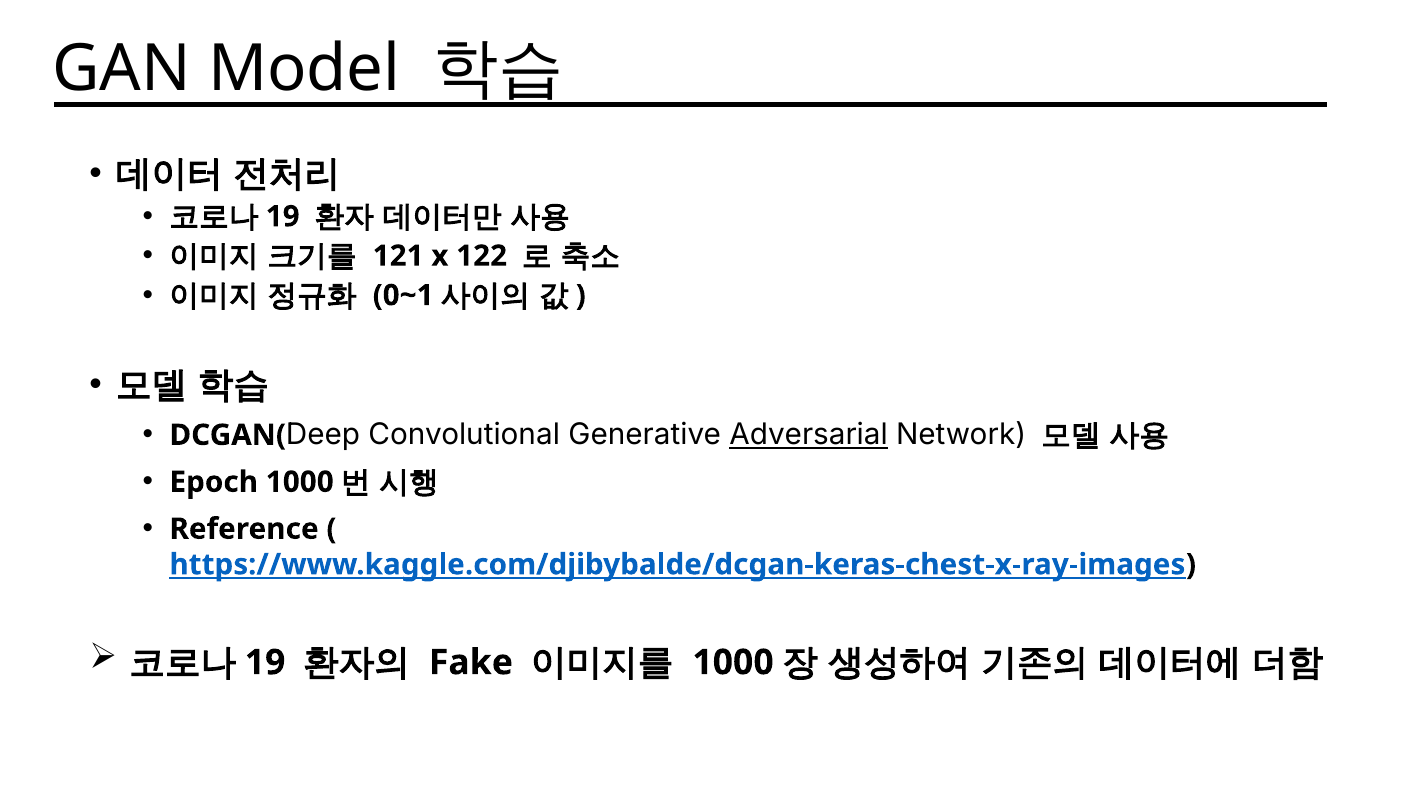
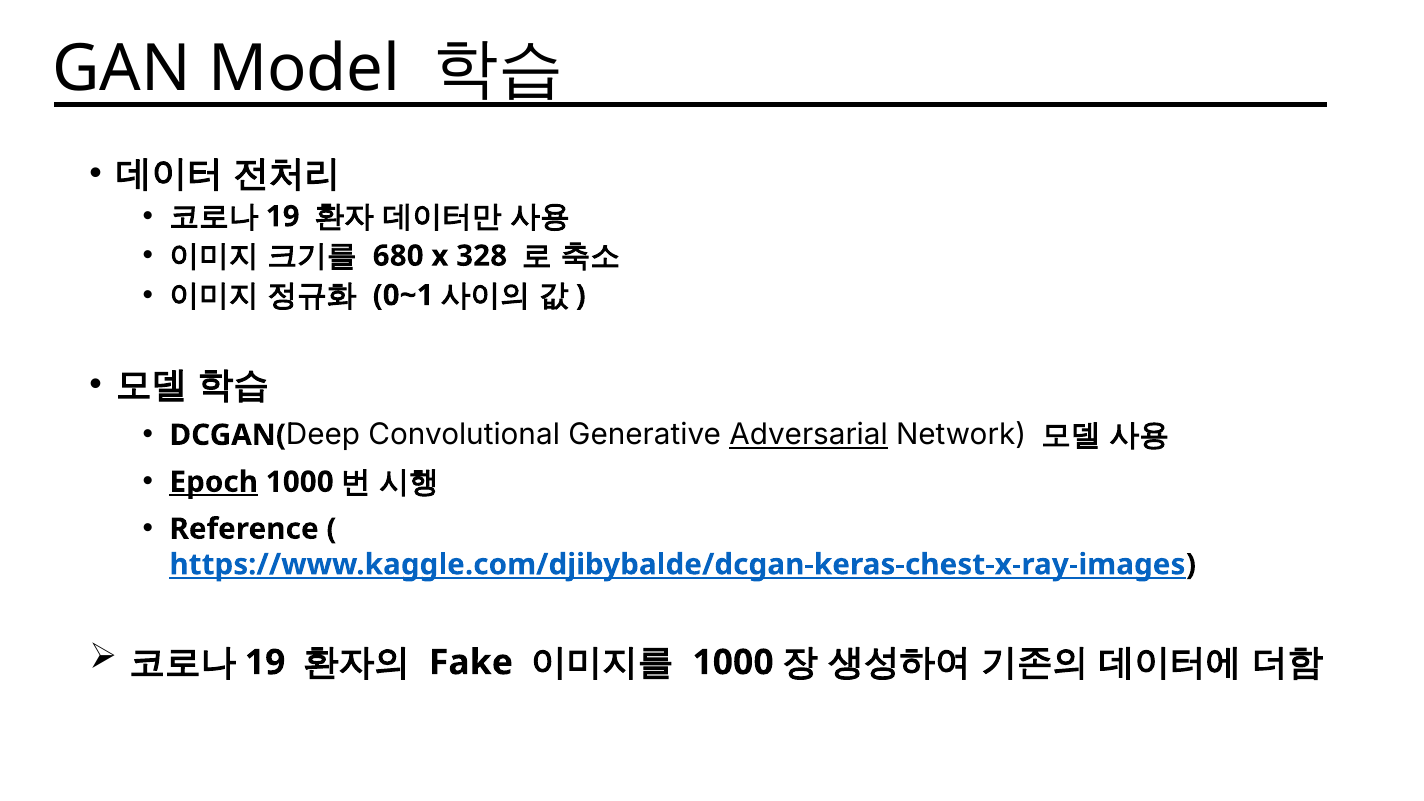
121: 121 -> 680
122: 122 -> 328
Epoch underline: none -> present
